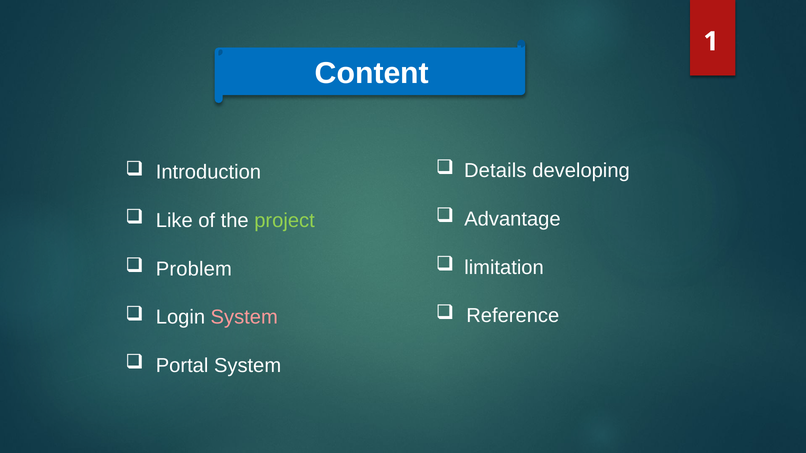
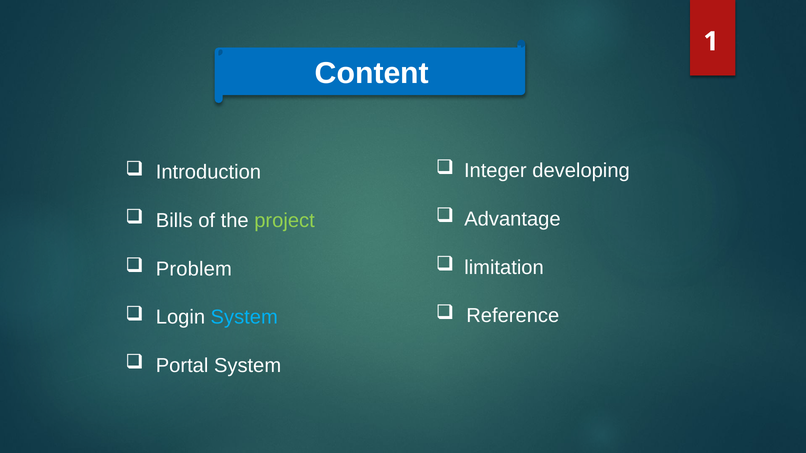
Details: Details -> Integer
Like: Like -> Bills
System at (244, 318) colour: pink -> light blue
